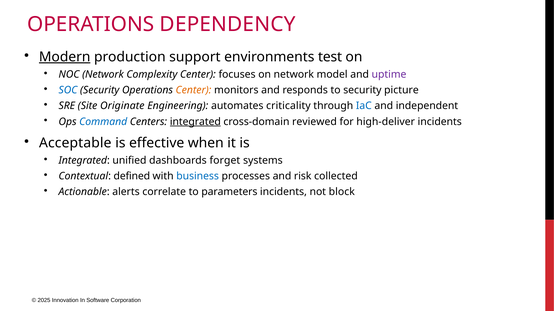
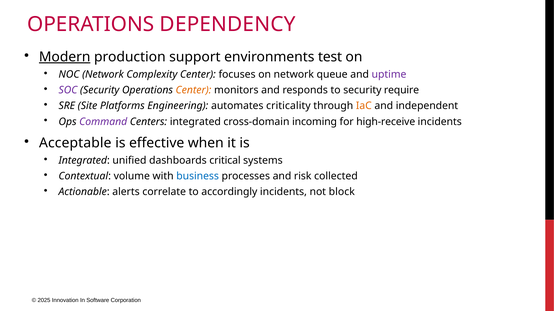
model: model -> queue
SOC colour: blue -> purple
picture: picture -> require
Originate: Originate -> Platforms
IaC colour: blue -> orange
Command colour: blue -> purple
integrated at (195, 122) underline: present -> none
reviewed: reviewed -> incoming
high-deliver: high-deliver -> high-receive
forget: forget -> critical
defined: defined -> volume
parameters: parameters -> accordingly
